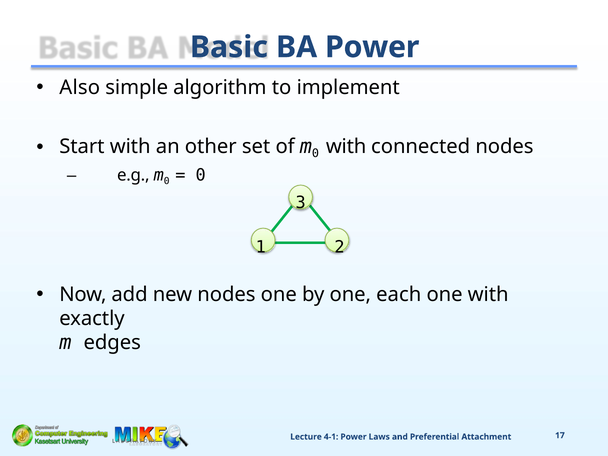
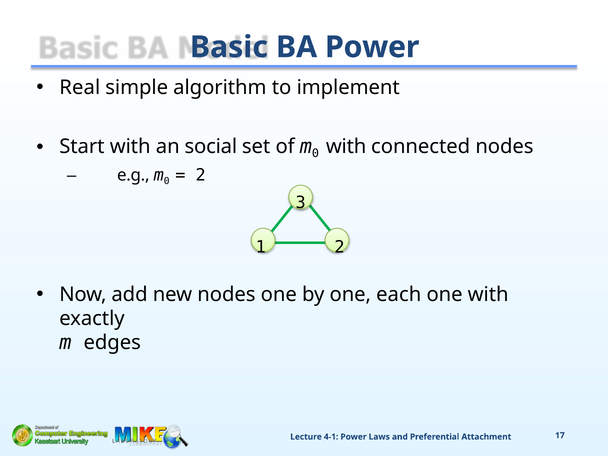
Also: Also -> Real
other: other -> social
0 at (201, 175): 0 -> 2
